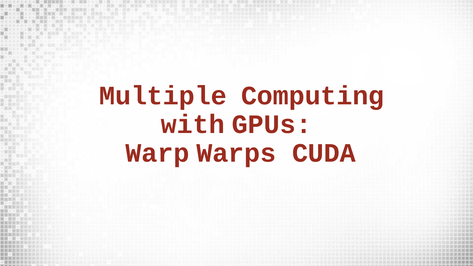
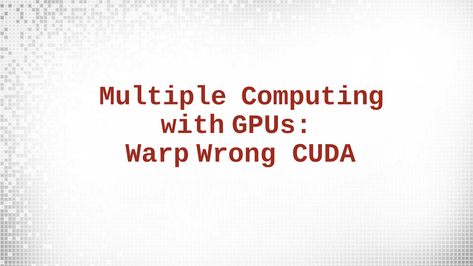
Warps: Warps -> Wrong
